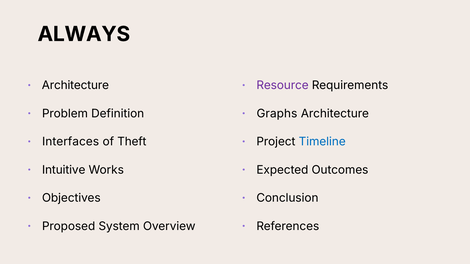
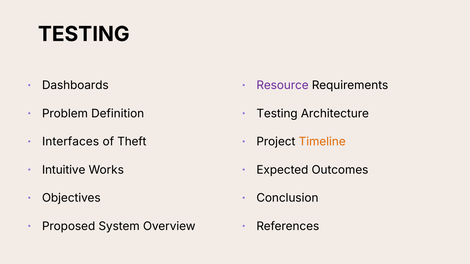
ALWAYS at (84, 34): ALWAYS -> TESTING
Architecture at (75, 86): Architecture -> Dashboards
Graphs at (277, 114): Graphs -> Testing
Timeline colour: blue -> orange
